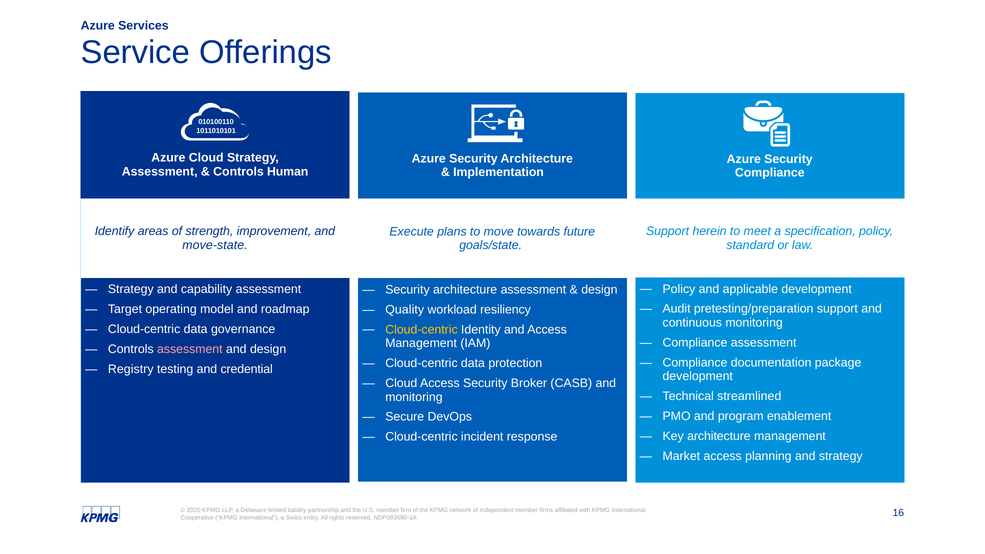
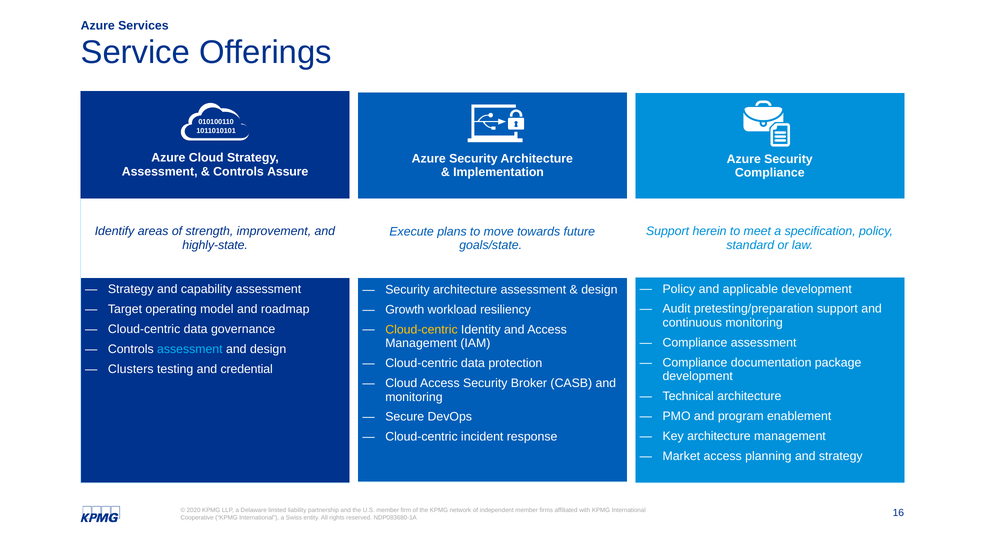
Human: Human -> Assure
move-state: move-state -> highly-state
Quality: Quality -> Growth
assessment at (190, 349) colour: pink -> light blue
Registry: Registry -> Clusters
Technical streamlined: streamlined -> architecture
